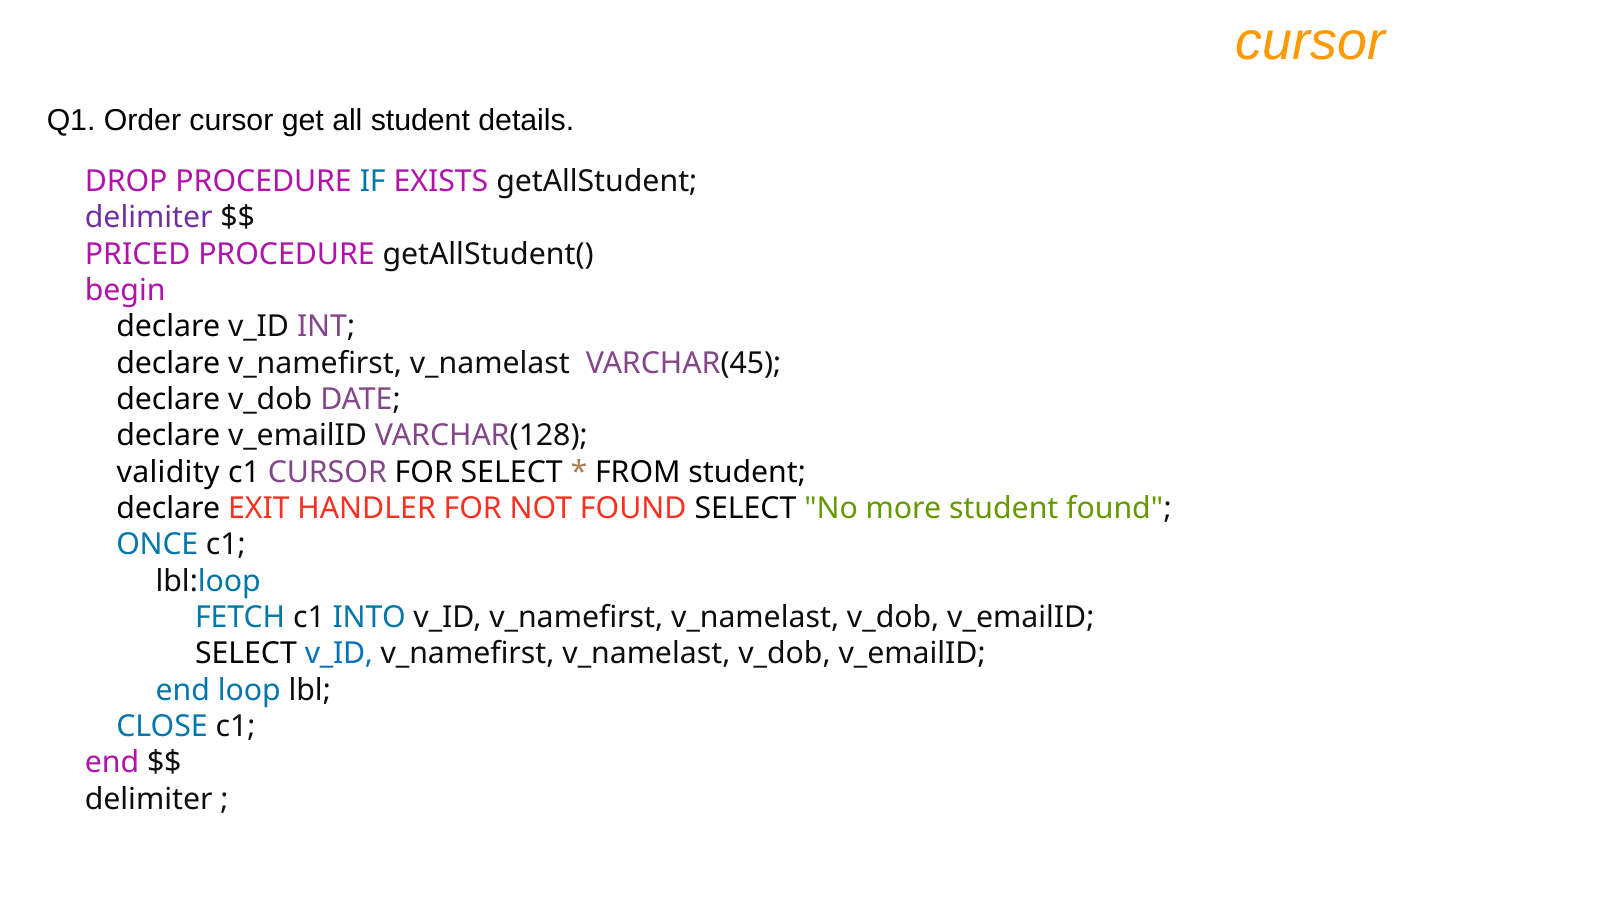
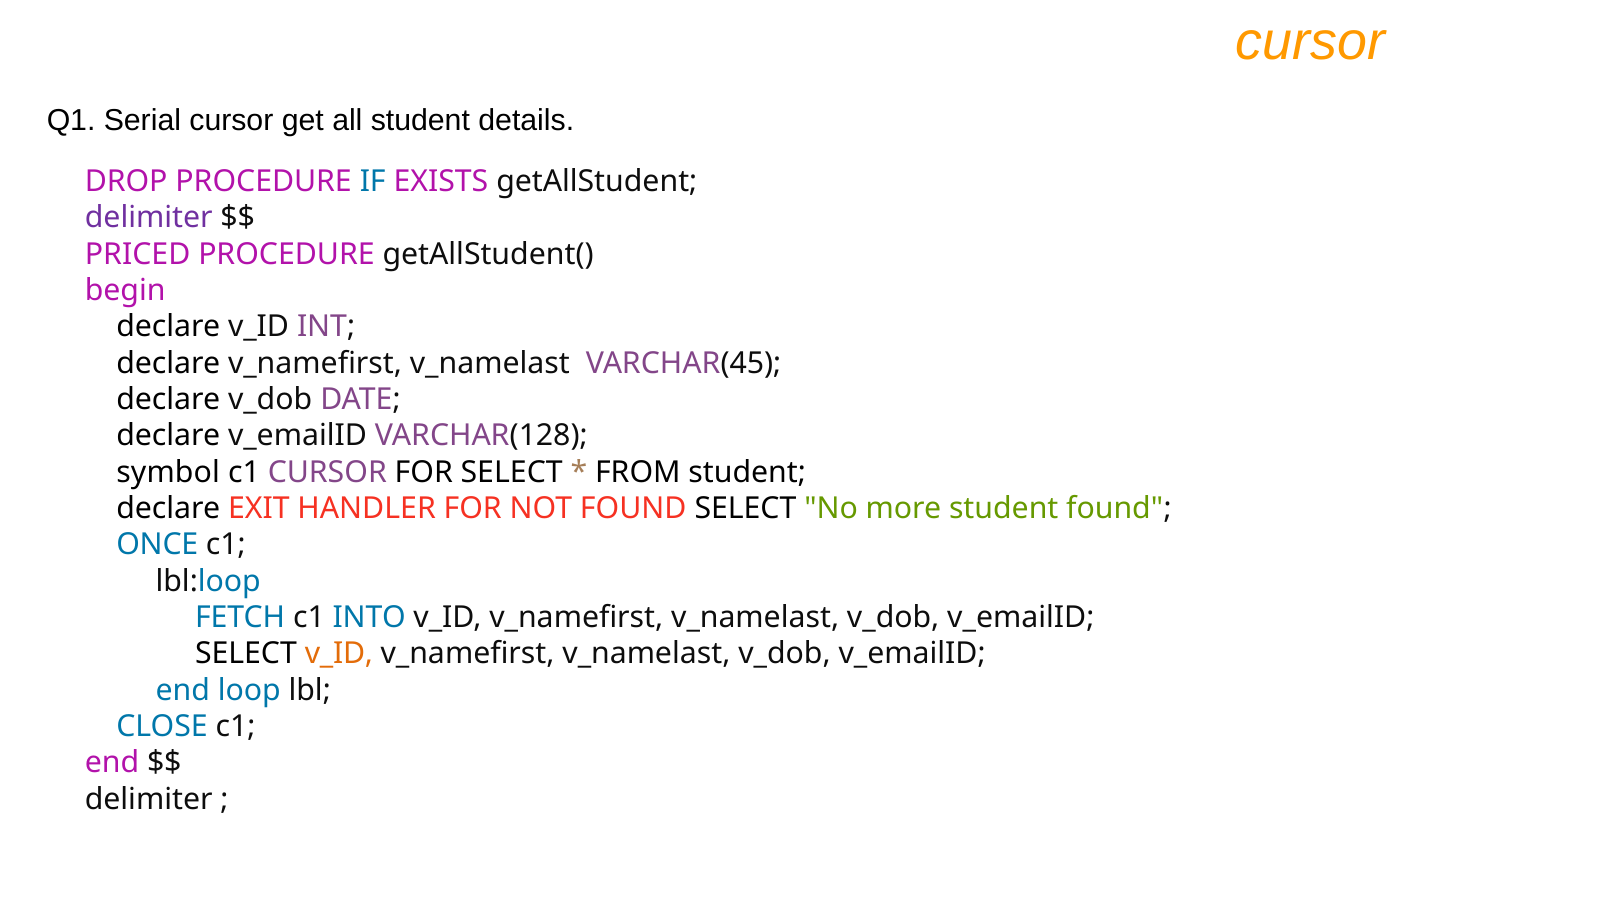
Order: Order -> Serial
validity: validity -> symbol
v_ID at (339, 654) colour: blue -> orange
